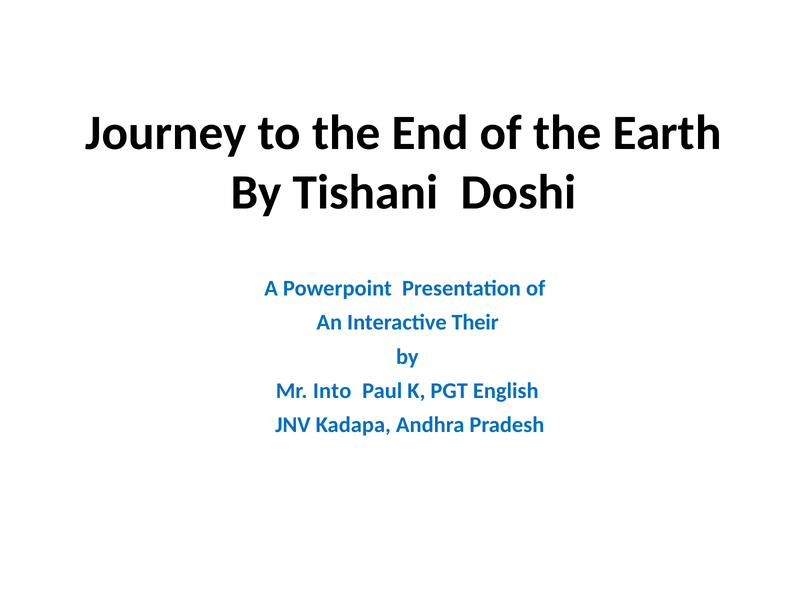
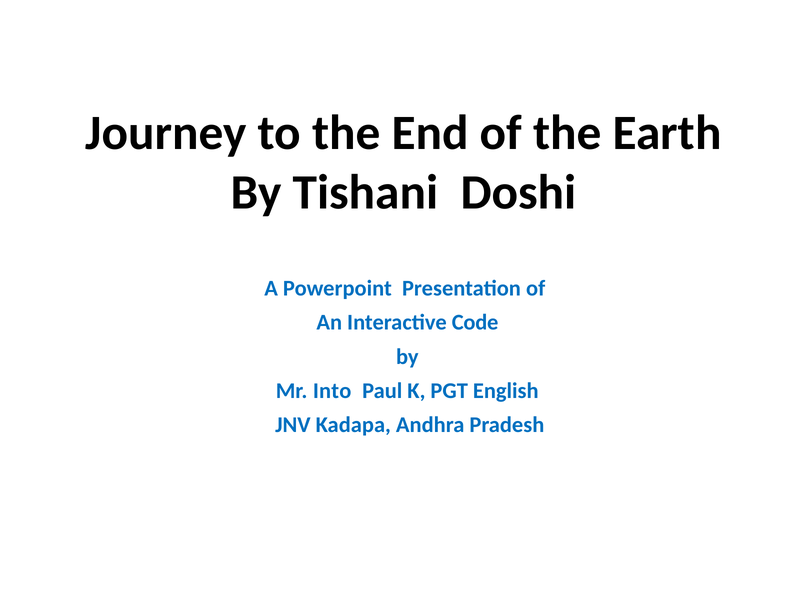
Their: Their -> Code
